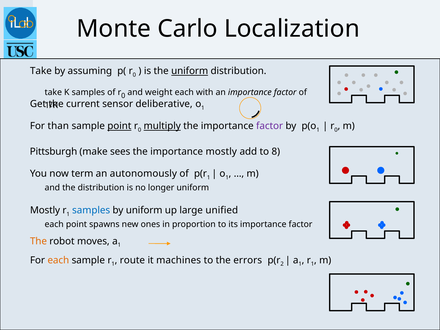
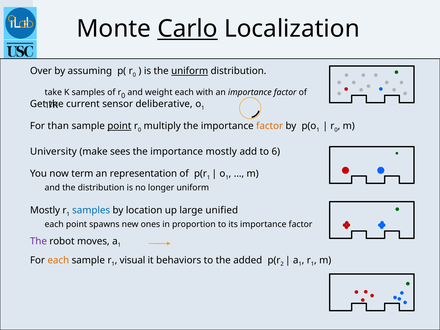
Carlo underline: none -> present
Take at (41, 71): Take -> Over
multiply underline: present -> none
factor at (270, 126) colour: purple -> orange
Pittsburgh: Pittsburgh -> University
8: 8 -> 6
autonomously: autonomously -> representation
by uniform: uniform -> location
The at (38, 241) colour: orange -> purple
route: route -> visual
machines: machines -> behaviors
errors: errors -> added
